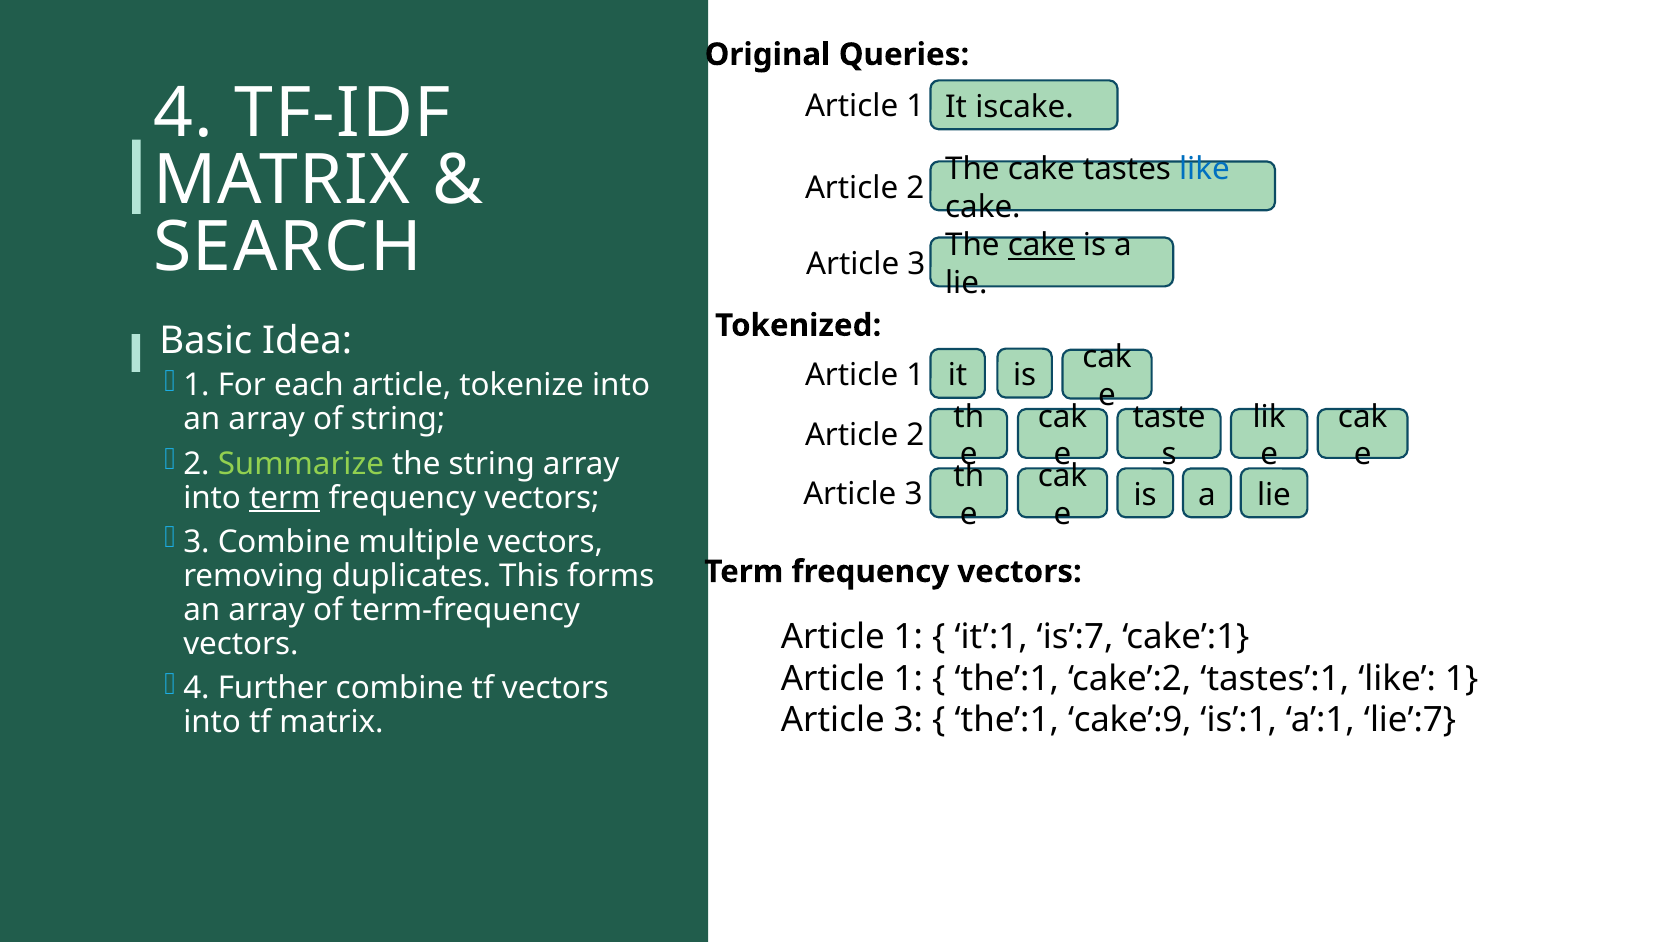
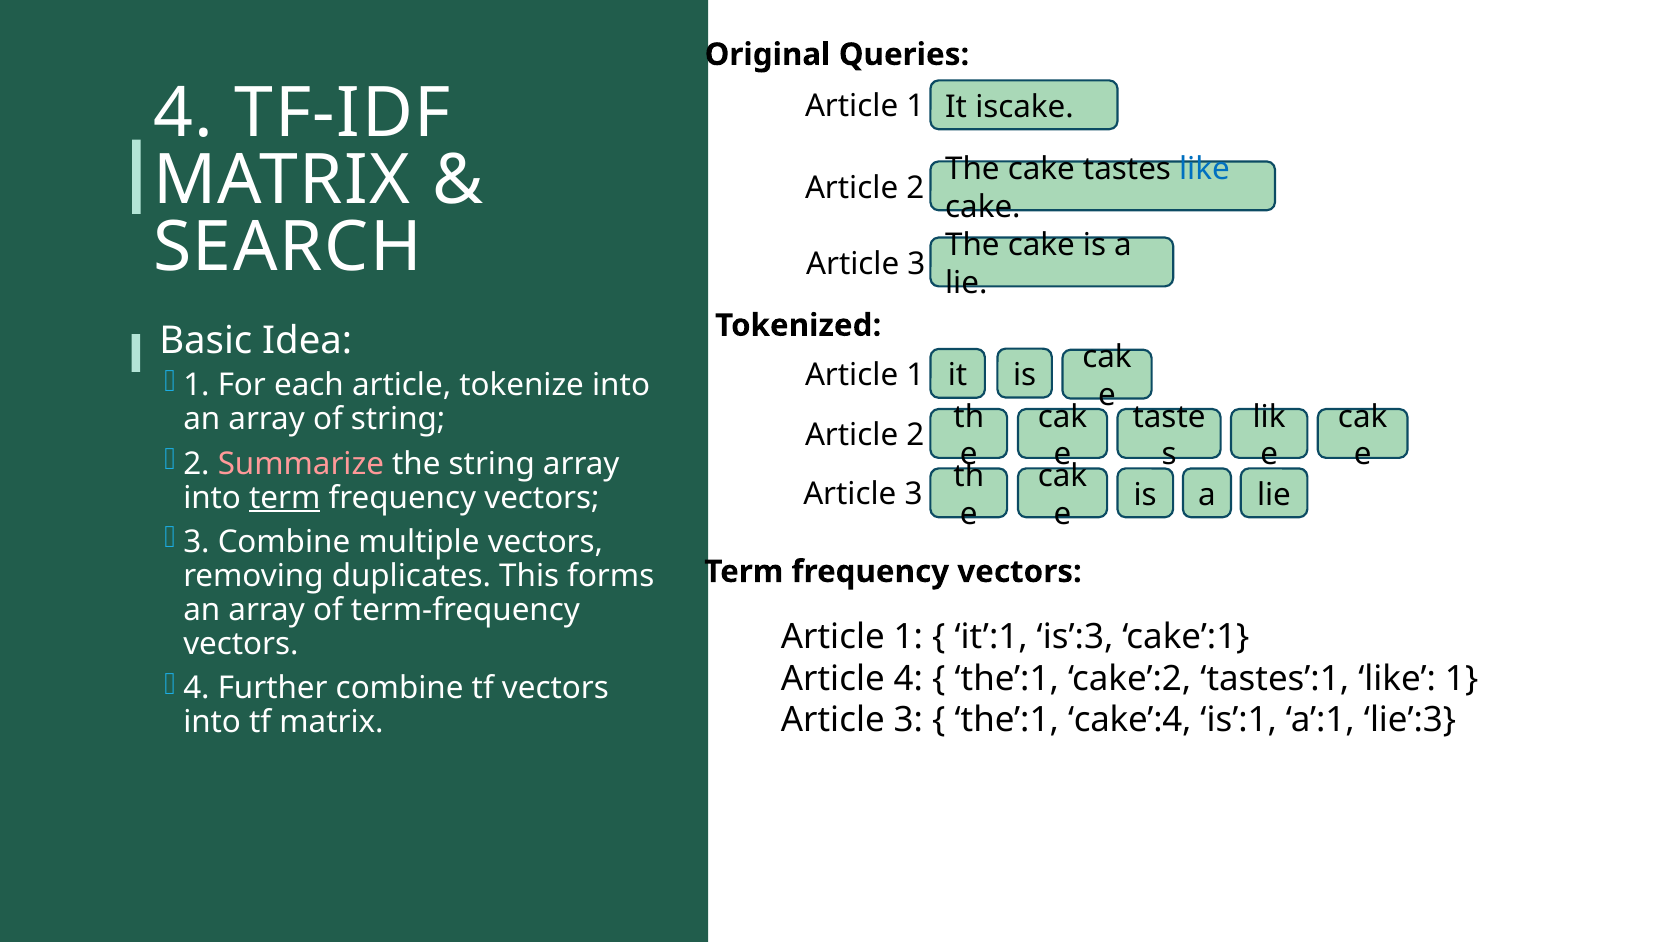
cake at (1041, 245) underline: present -> none
Summarize colour: light green -> pink
is’:7: is’:7 -> is’:3
1 at (908, 678): 1 -> 4
cake’:9: cake’:9 -> cake’:4
lie’:7: lie’:7 -> lie’:3
